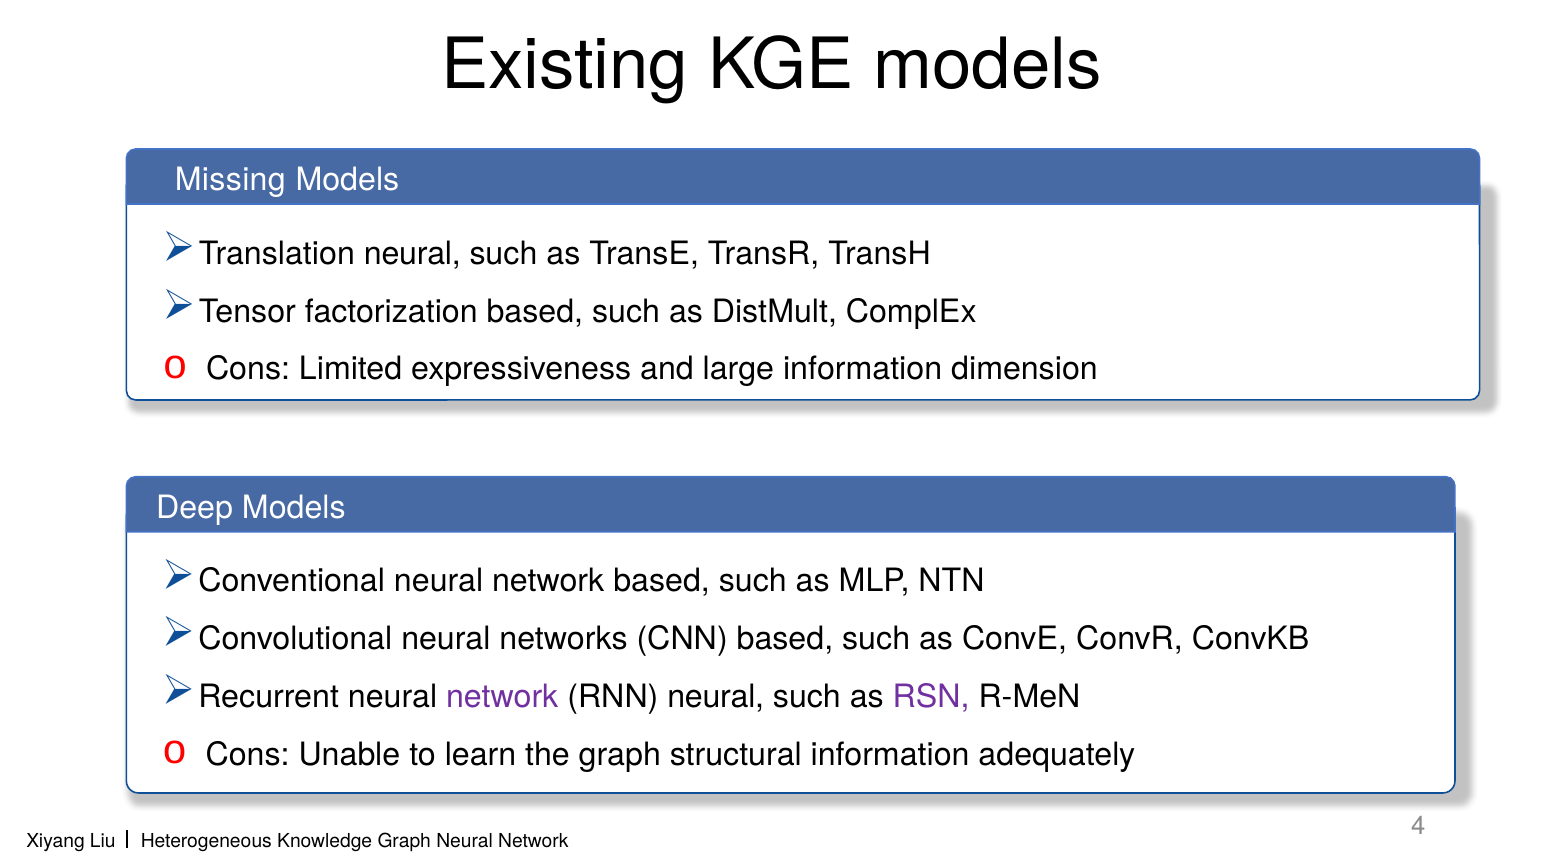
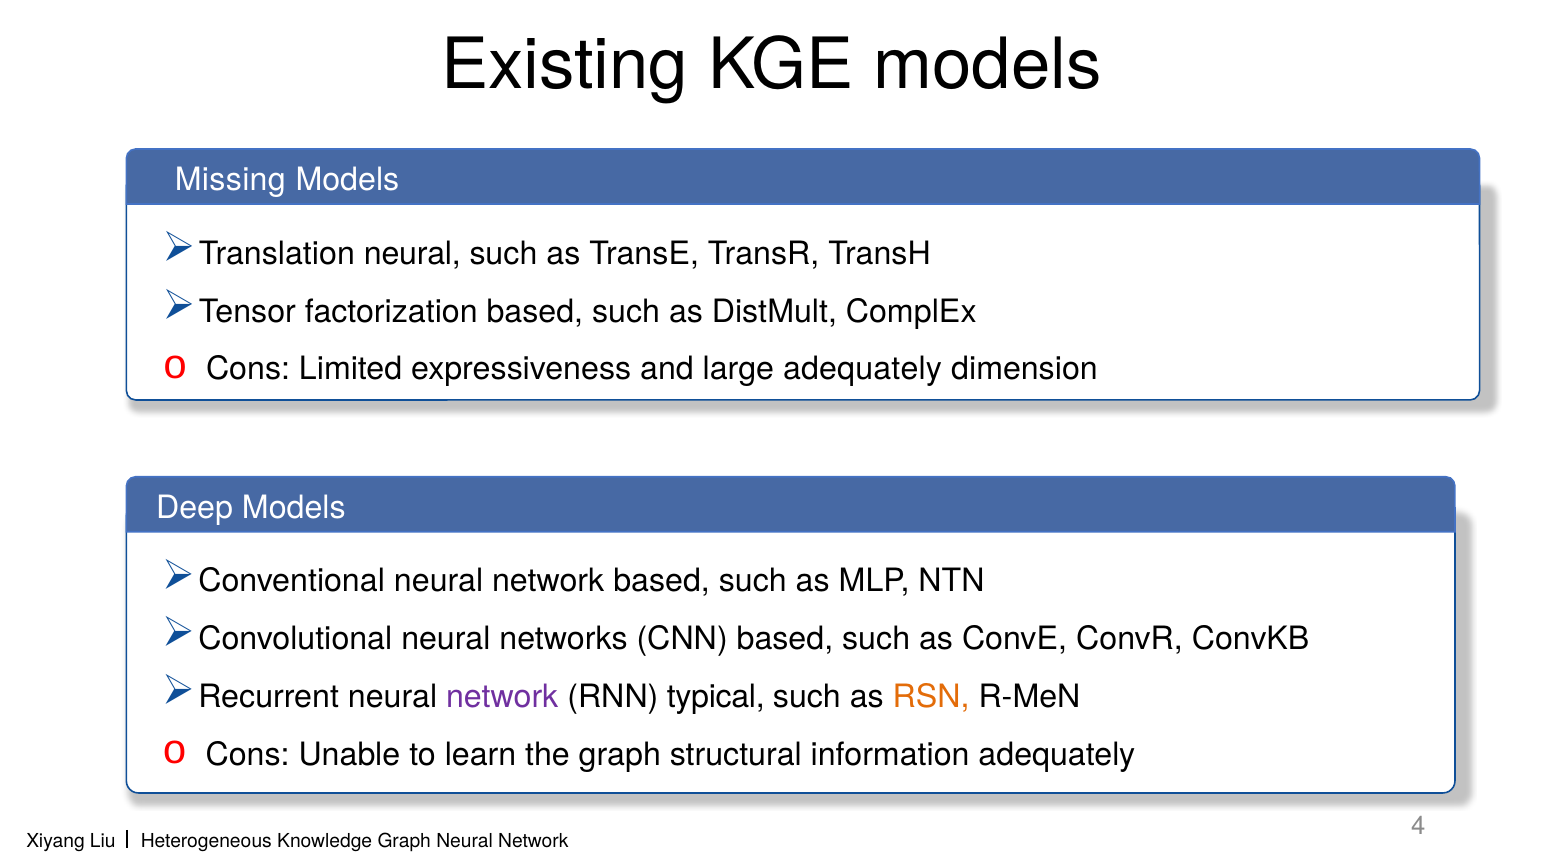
large information: information -> adequately
RNN neural: neural -> typical
RSN colour: purple -> orange
